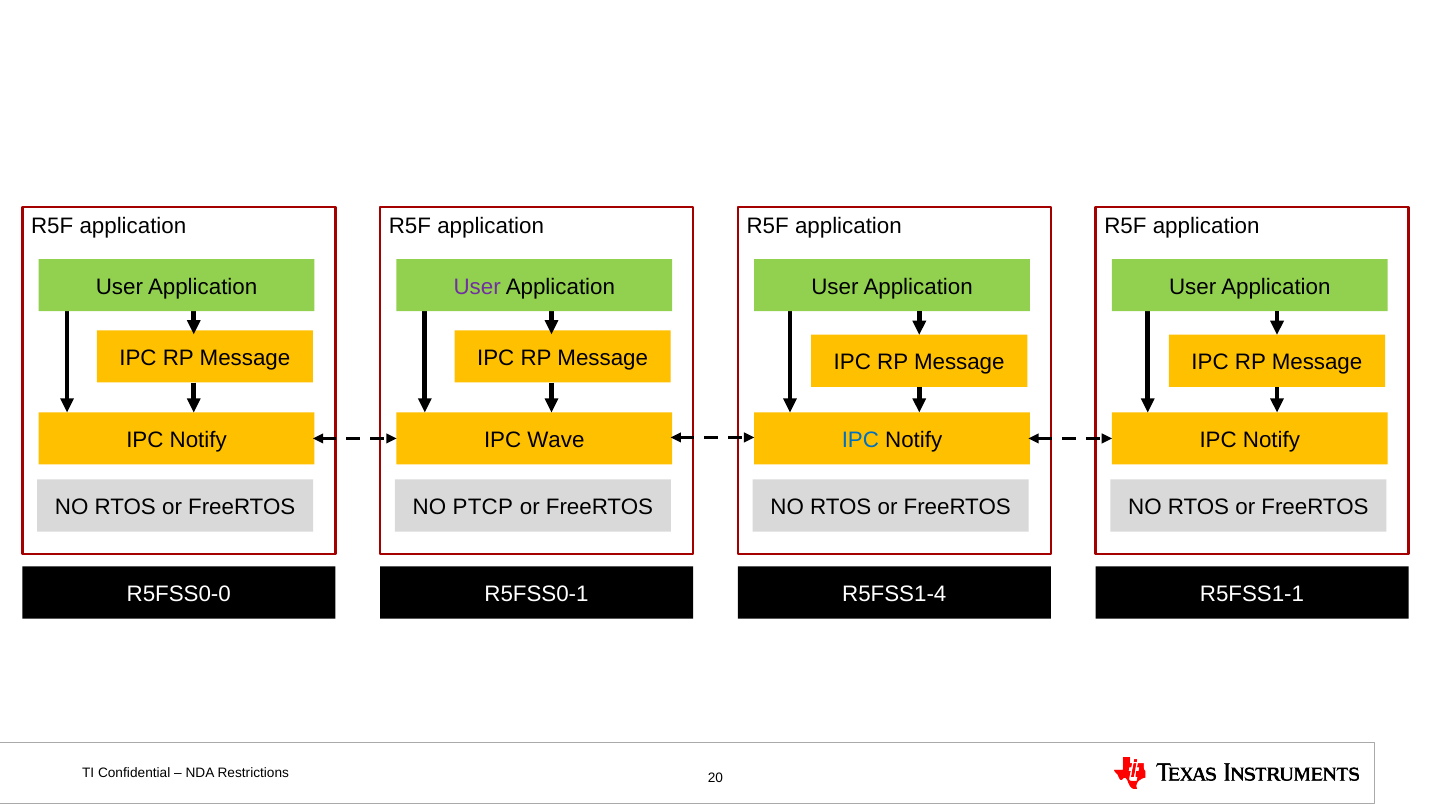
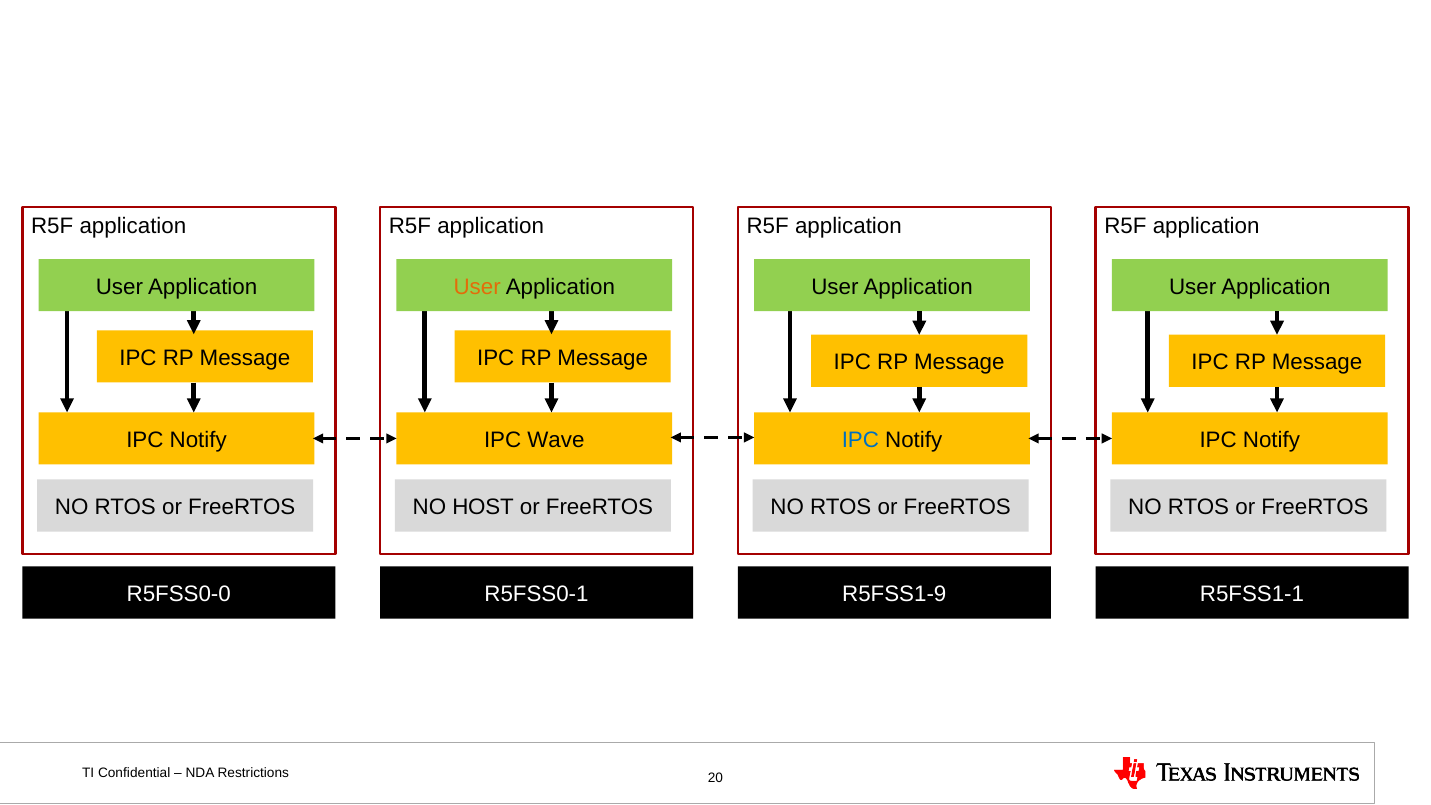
User at (477, 287) colour: purple -> orange
PTCP: PTCP -> HOST
R5FSS1-4: R5FSS1-4 -> R5FSS1-9
